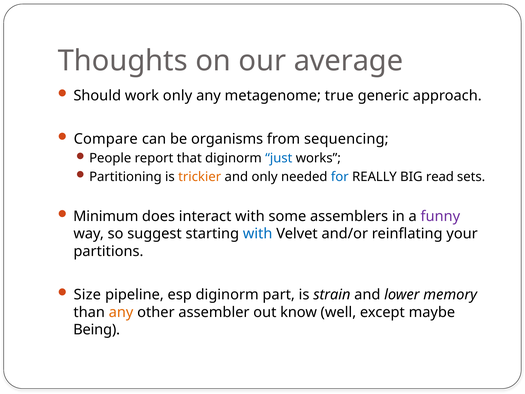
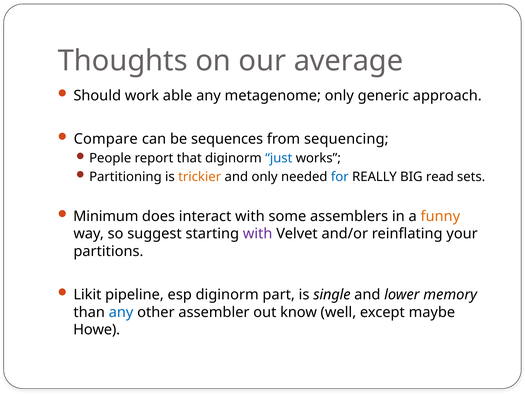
work only: only -> able
metagenome true: true -> only
organisms: organisms -> sequences
funny colour: purple -> orange
with at (258, 234) colour: blue -> purple
Size: Size -> Likit
strain: strain -> single
any at (121, 312) colour: orange -> blue
Being: Being -> Howe
